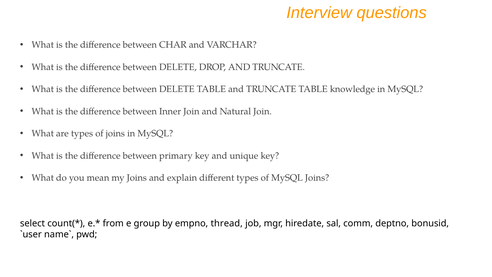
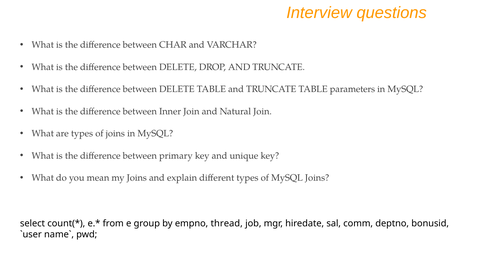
knowledge: knowledge -> parameters
